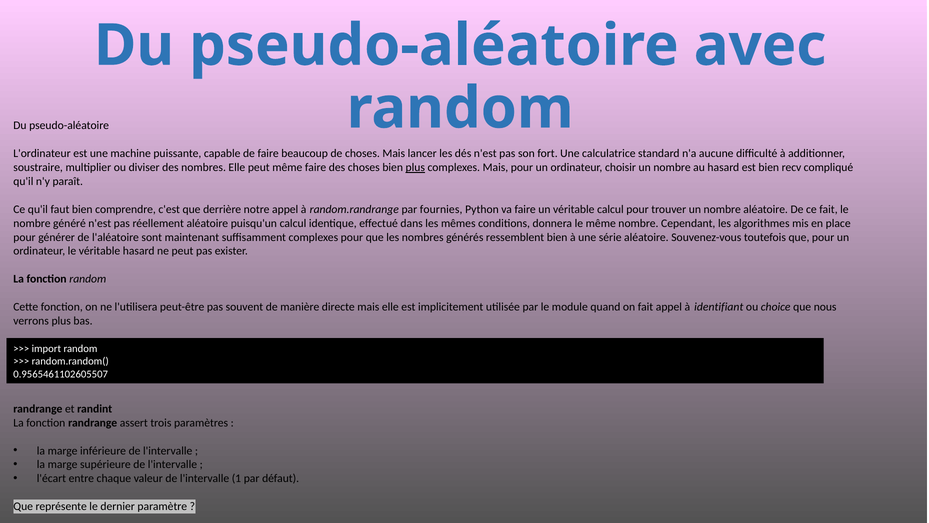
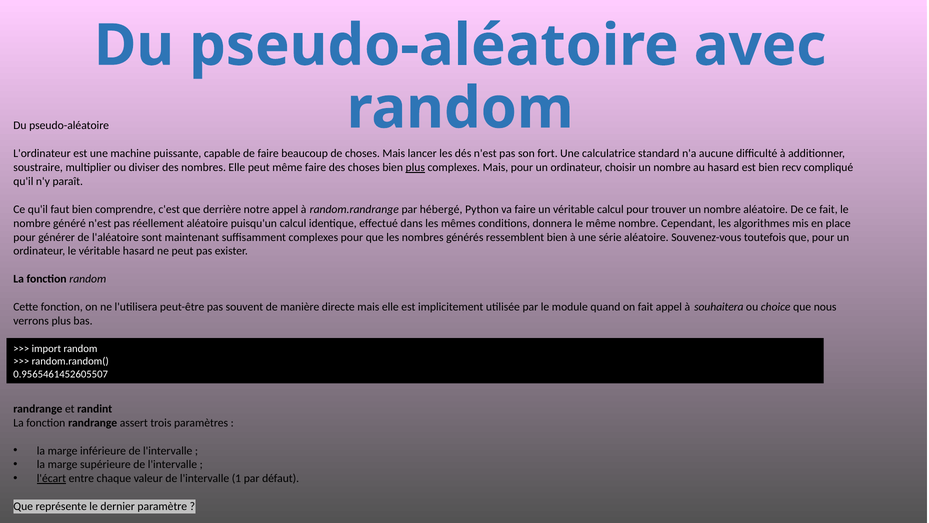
fournies: fournies -> hébergé
identifiant: identifiant -> souhaitera
0.9565461102605507: 0.9565461102605507 -> 0.9565461452605507
l'écart underline: none -> present
